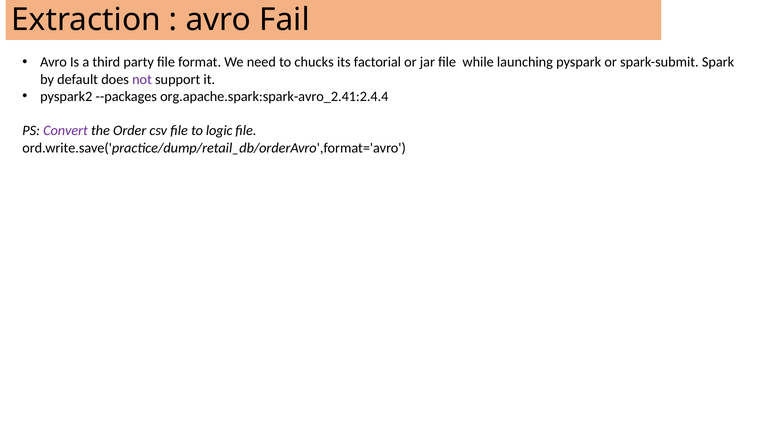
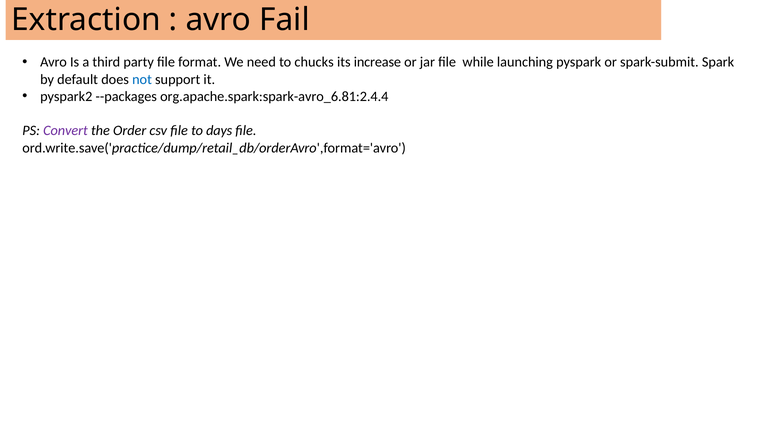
factorial: factorial -> increase
not colour: purple -> blue
org.apache.spark:spark-avro_2.41:2.4.4: org.apache.spark:spark-avro_2.41:2.4.4 -> org.apache.spark:spark-avro_6.81:2.4.4
logic: logic -> days
